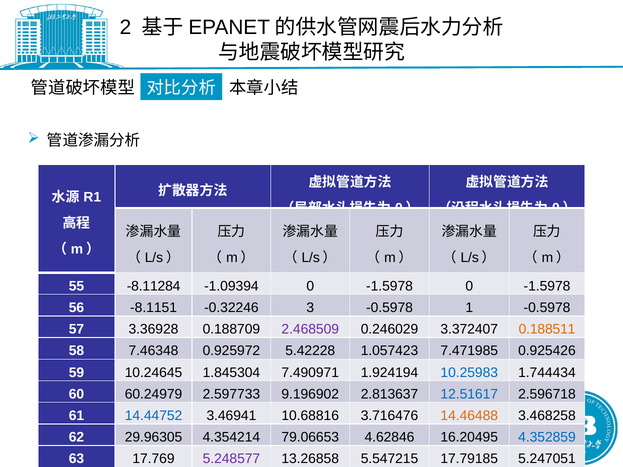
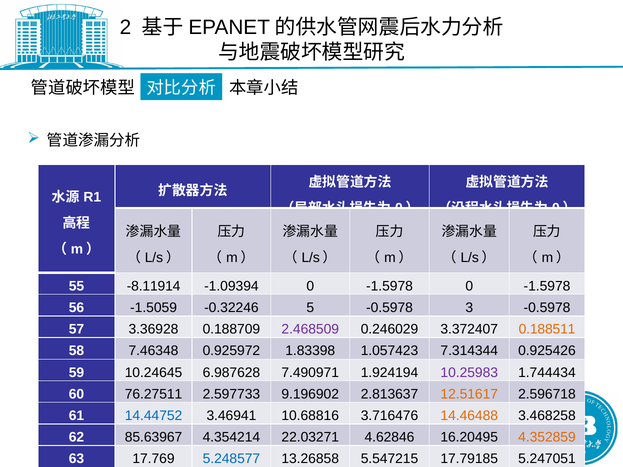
-8.11284: -8.11284 -> -8.11914
-8.1151: -8.1151 -> -1.5059
3: 3 -> 5
1: 1 -> 3
5.42228: 5.42228 -> 1.83398
7.471985: 7.471985 -> 7.314344
1.845304: 1.845304 -> 6.987628
10.25983 colour: blue -> purple
60.24979: 60.24979 -> 76.27511
12.51617 colour: blue -> orange
29.96305: 29.96305 -> 85.63967
79.06653: 79.06653 -> 22.03271
4.352859 colour: blue -> orange
5.248577 colour: purple -> blue
